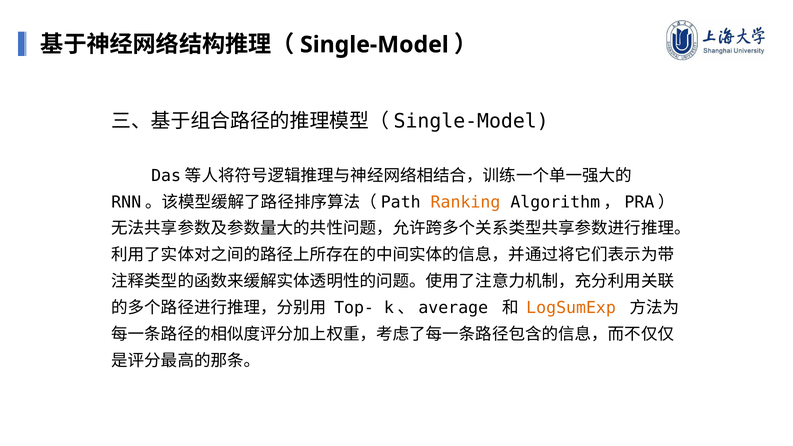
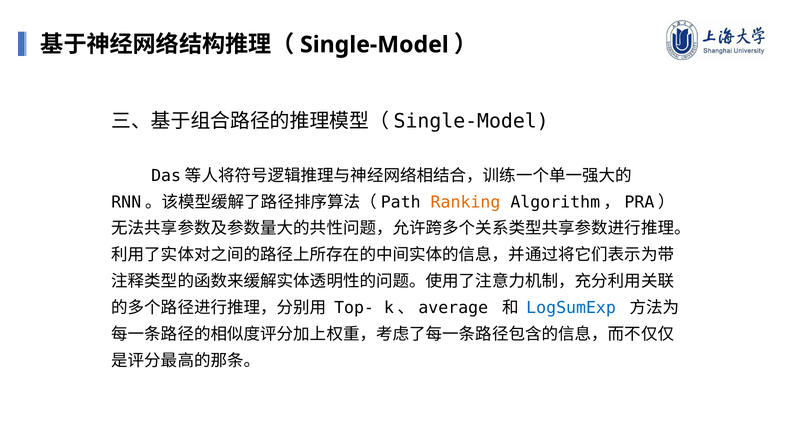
LogSumExp colour: orange -> blue
